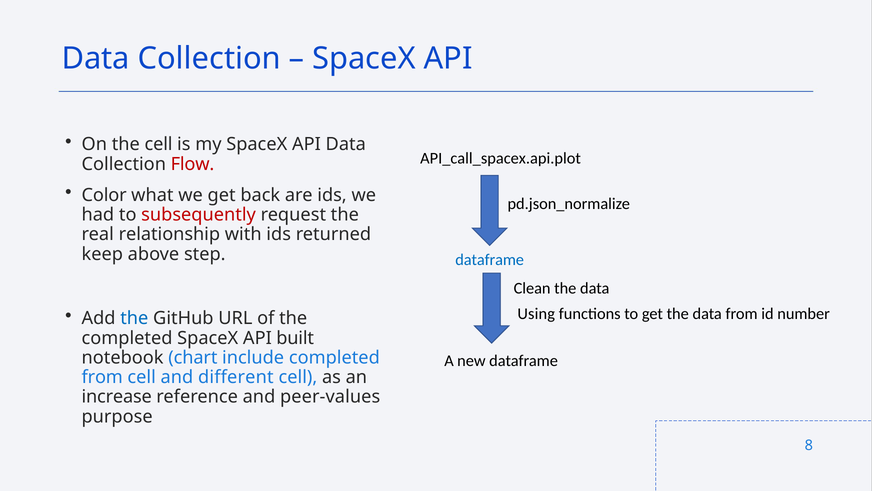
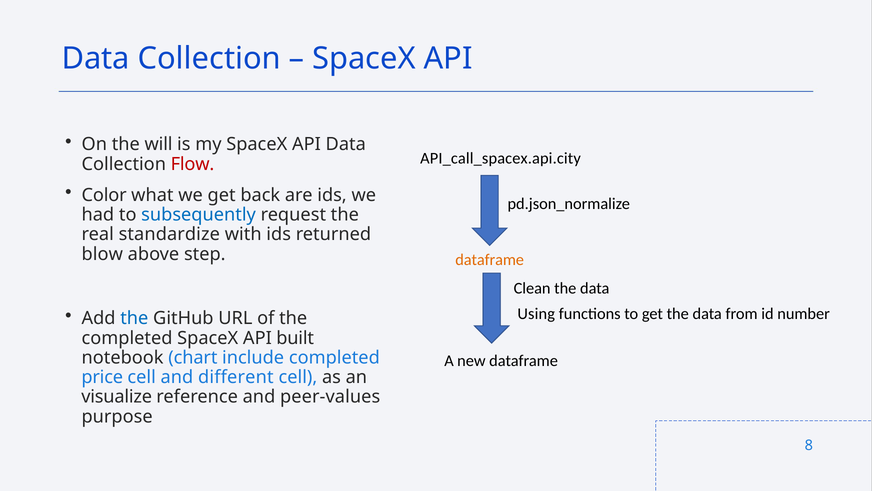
the cell: cell -> will
API_call_spacex.api.plot: API_call_spacex.api.plot -> API_call_spacex.api.city
subsequently colour: red -> blue
relationship: relationship -> standardize
keep: keep -> blow
dataframe at (490, 260) colour: blue -> orange
from at (102, 377): from -> price
increase: increase -> visualize
